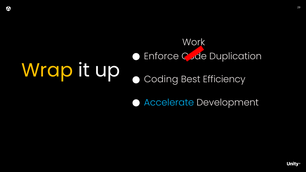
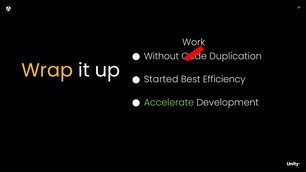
Enforce: Enforce -> Without
Coding: Coding -> Started
Accelerate colour: light blue -> light green
